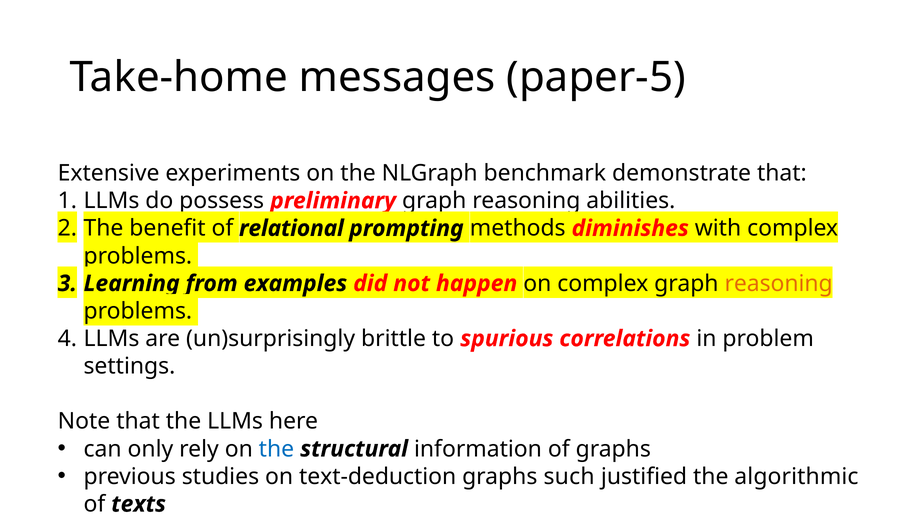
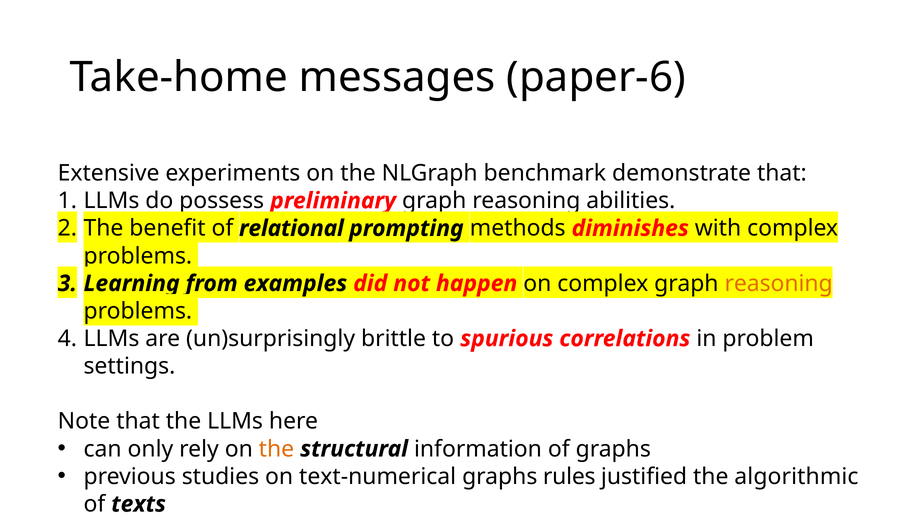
paper-5: paper-5 -> paper-6
the at (276, 448) colour: blue -> orange
text-deduction: text-deduction -> text-numerical
such: such -> rules
